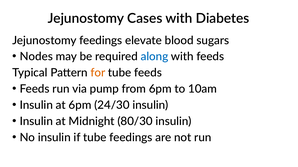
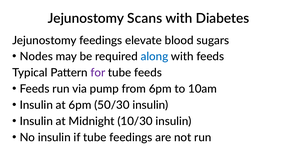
Cases: Cases -> Scans
for colour: orange -> purple
24/30: 24/30 -> 50/30
80/30: 80/30 -> 10/30
